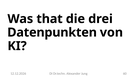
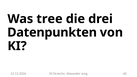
that: that -> tree
